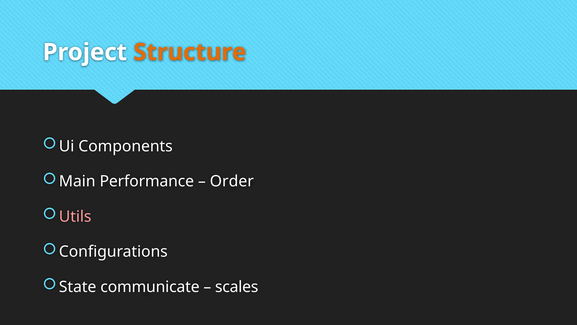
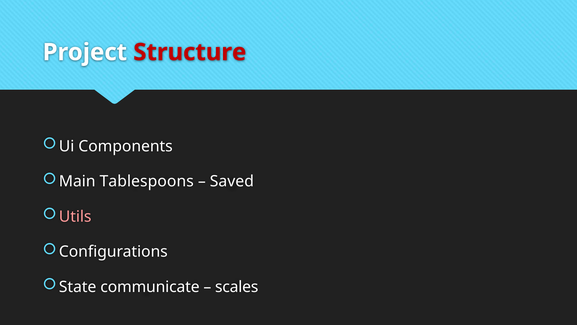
Structure colour: orange -> red
Performance: Performance -> Tablespoons
Order: Order -> Saved
